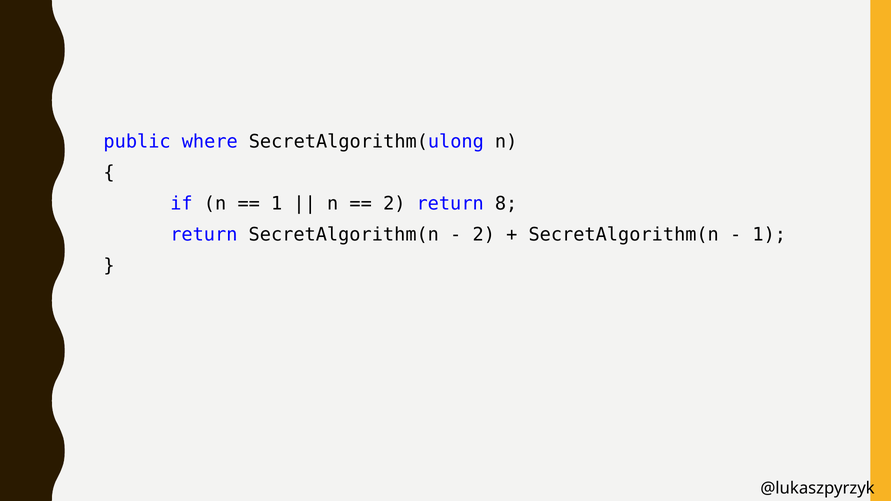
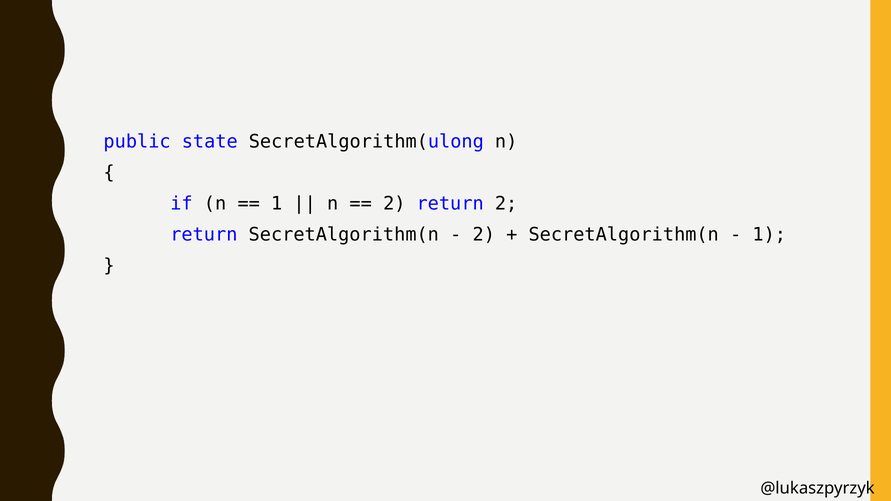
where: where -> state
return 8: 8 -> 2
